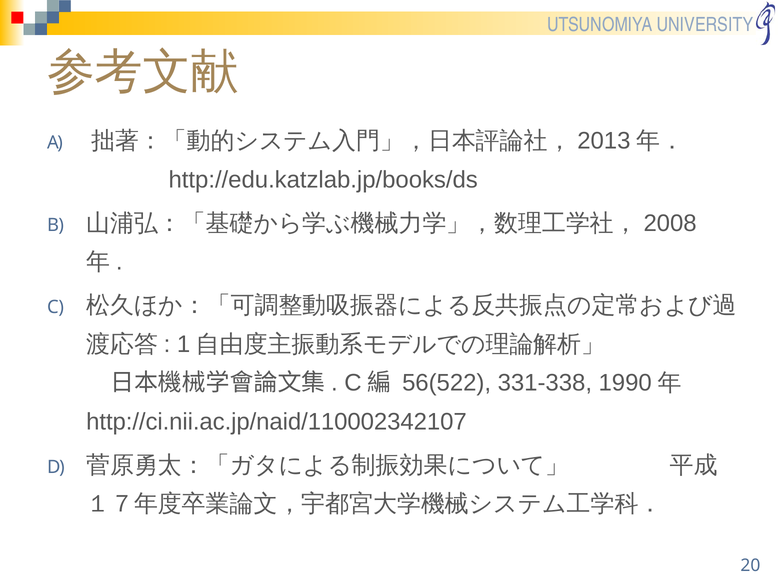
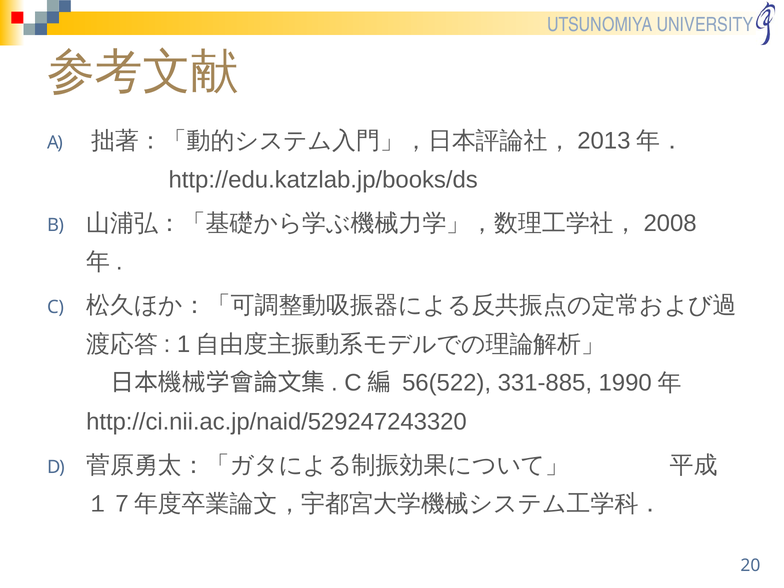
331-338: 331-338 -> 331-885
http://ci.nii.ac.jp/naid/110002342107: http://ci.nii.ac.jp/naid/110002342107 -> http://ci.nii.ac.jp/naid/529247243320
